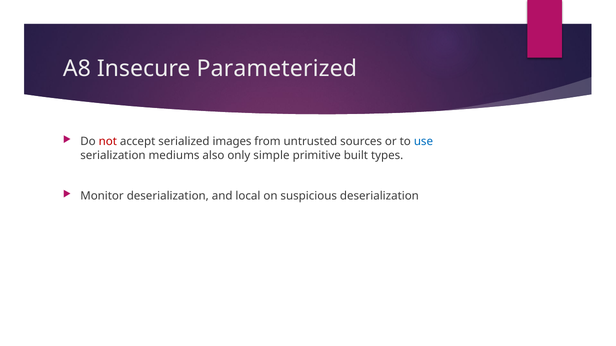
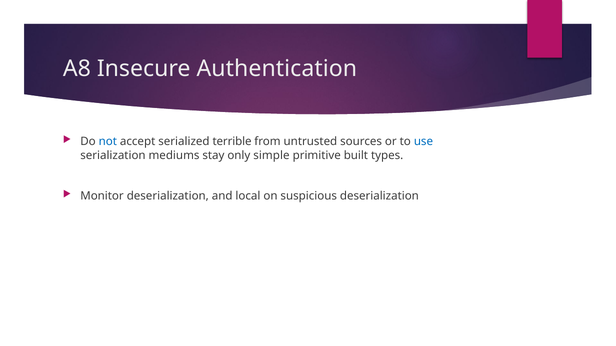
Parameterized: Parameterized -> Authentication
not colour: red -> blue
images: images -> terrible
also: also -> stay
